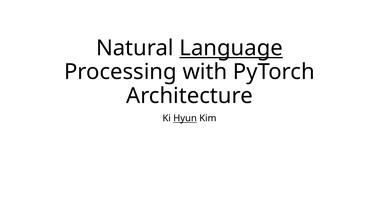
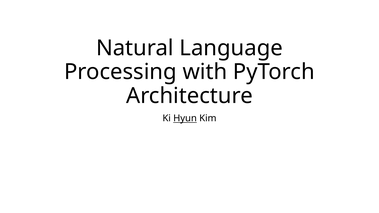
Language underline: present -> none
